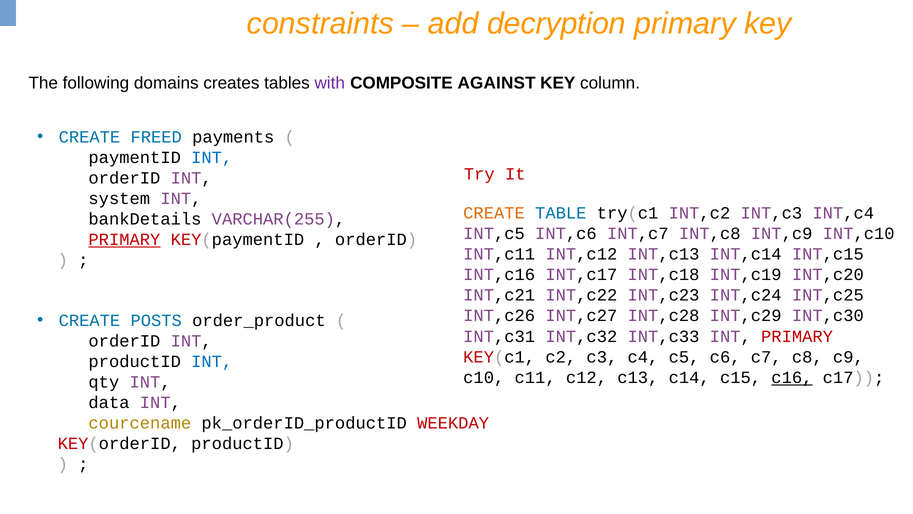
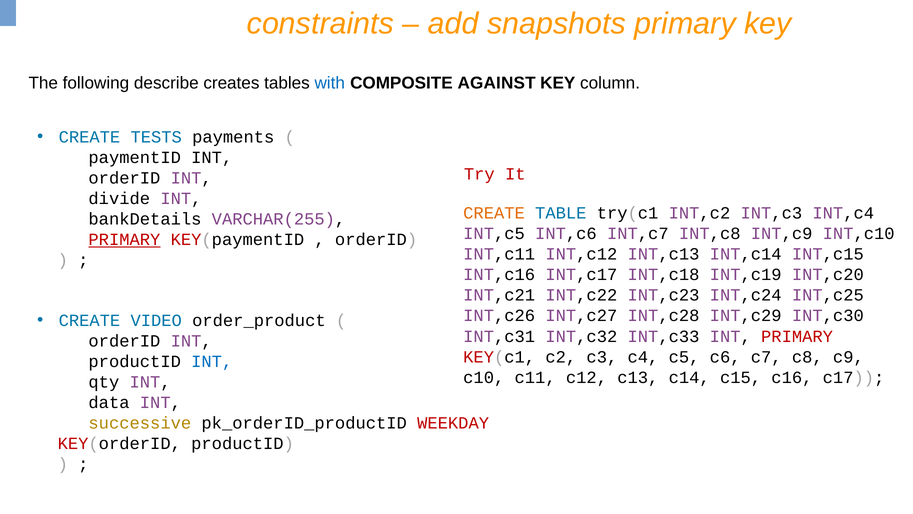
decryption: decryption -> snapshots
domains: domains -> describe
with colour: purple -> blue
FREED: FREED -> TESTS
INT at (212, 157) colour: blue -> black
system: system -> divide
POSTS: POSTS -> VIDEO
c16 underline: present -> none
courcename: courcename -> successive
